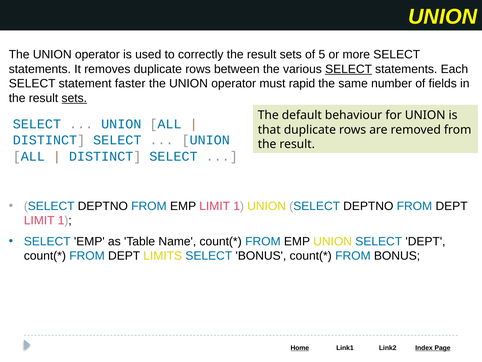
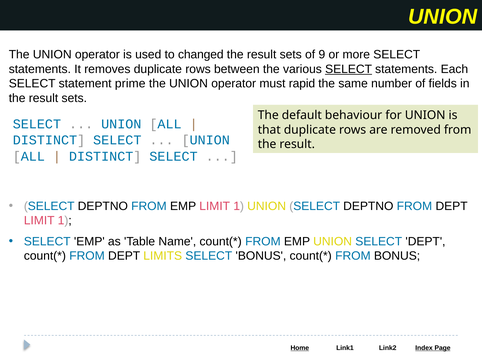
correctly: correctly -> changed
5: 5 -> 9
faster: faster -> prime
sets at (74, 98) underline: present -> none
